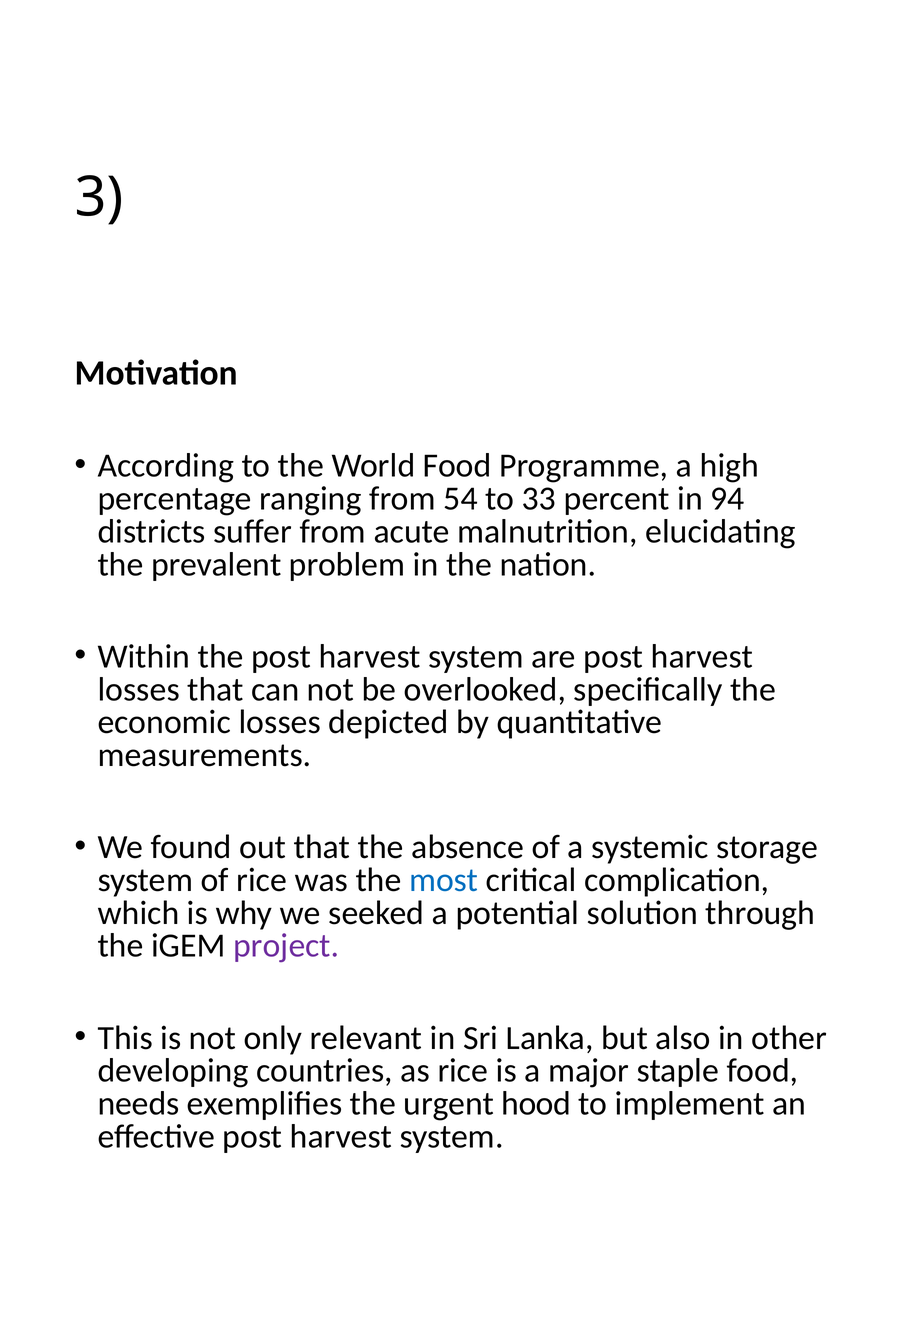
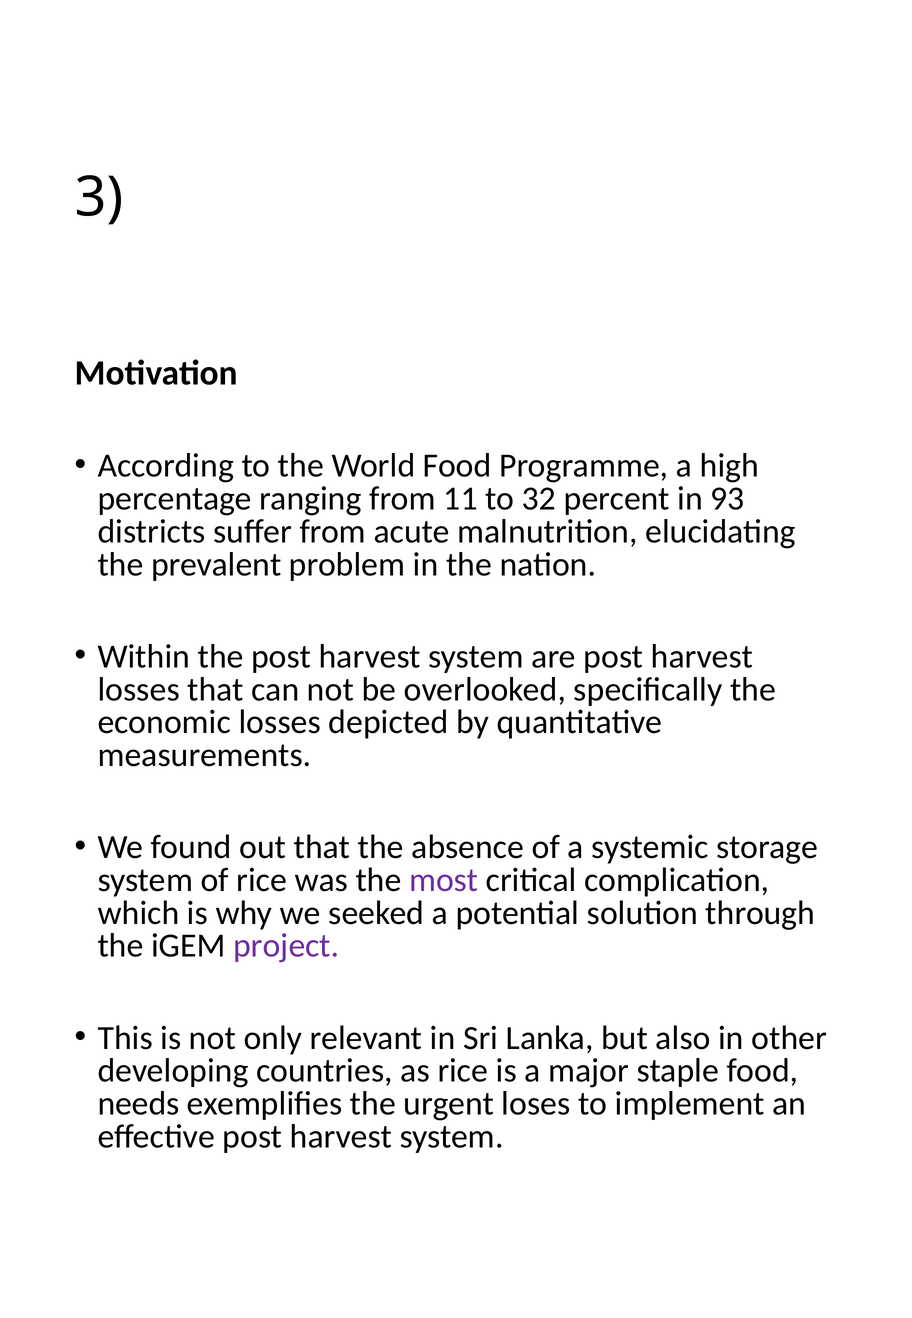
54: 54 -> 11
33: 33 -> 32
94: 94 -> 93
most colour: blue -> purple
hood: hood -> loses
